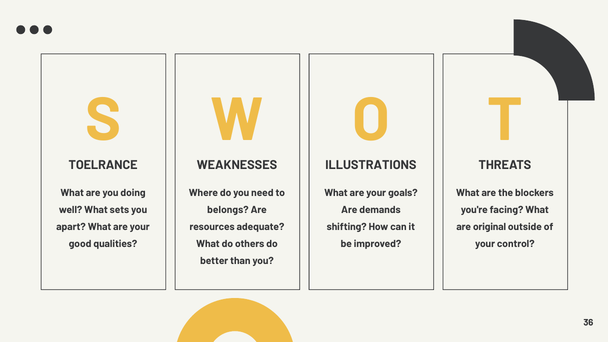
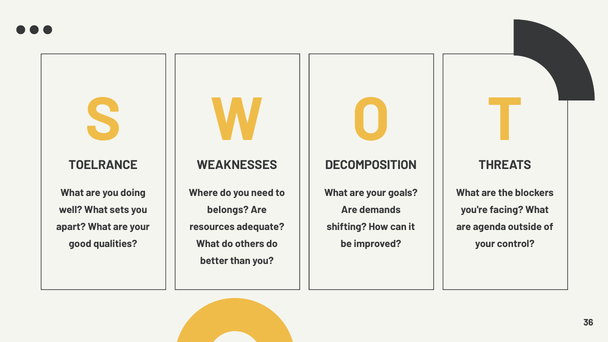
ILLUSTRATIONS: ILLUSTRATIONS -> DECOMPOSITION
original: original -> agenda
